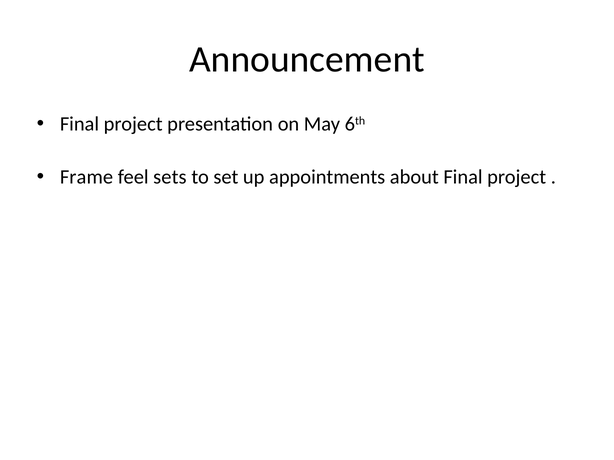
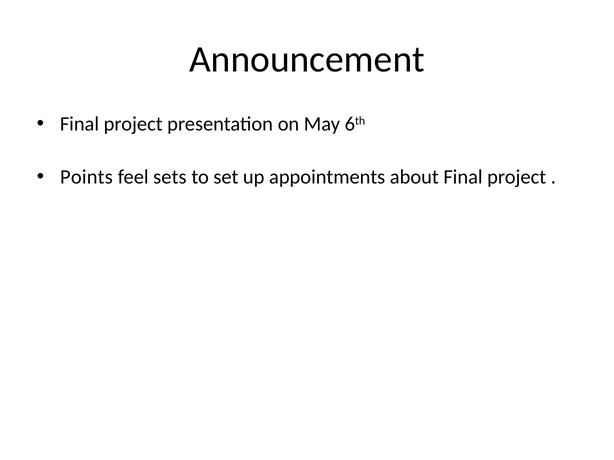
Frame: Frame -> Points
